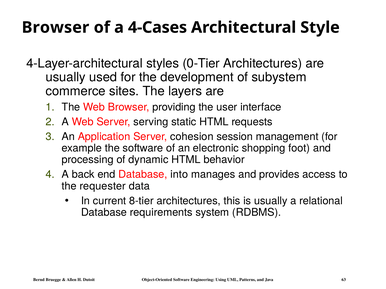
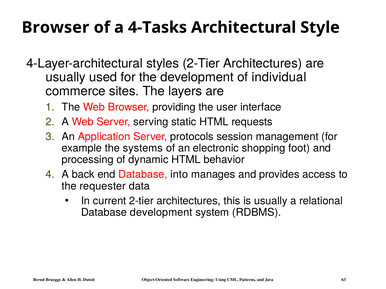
4-Cases: 4-Cases -> 4-Tasks
styles 0-Tier: 0-Tier -> 2-Tier
subystem: subystem -> individual
cohesion: cohesion -> protocols
the software: software -> systems
current 8-tier: 8-tier -> 2-tier
Database requirements: requirements -> development
